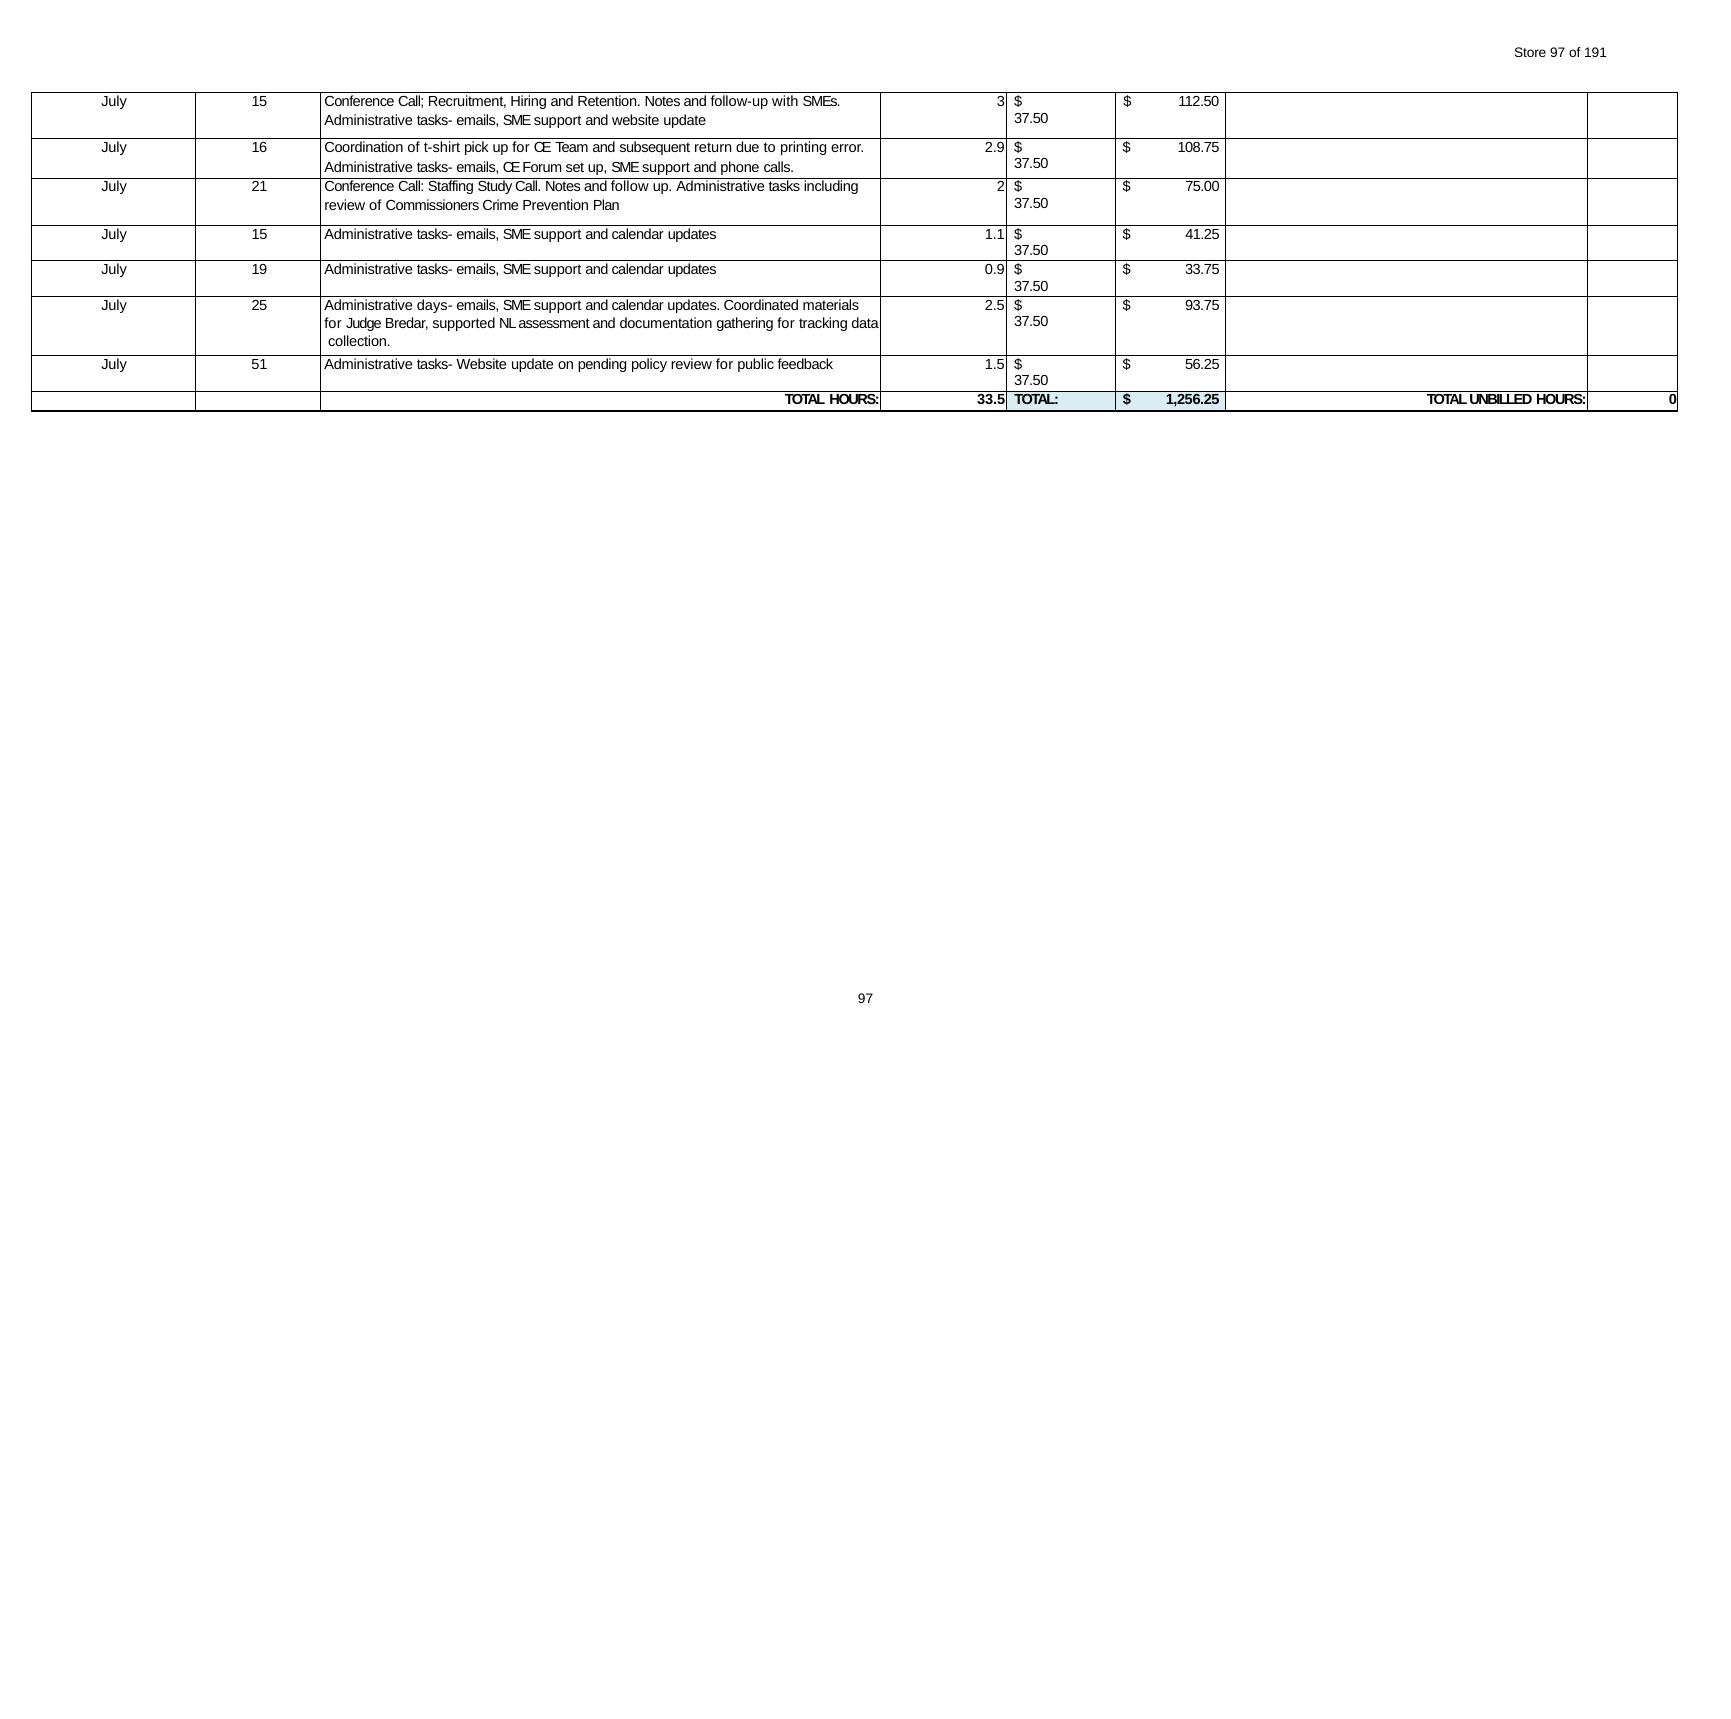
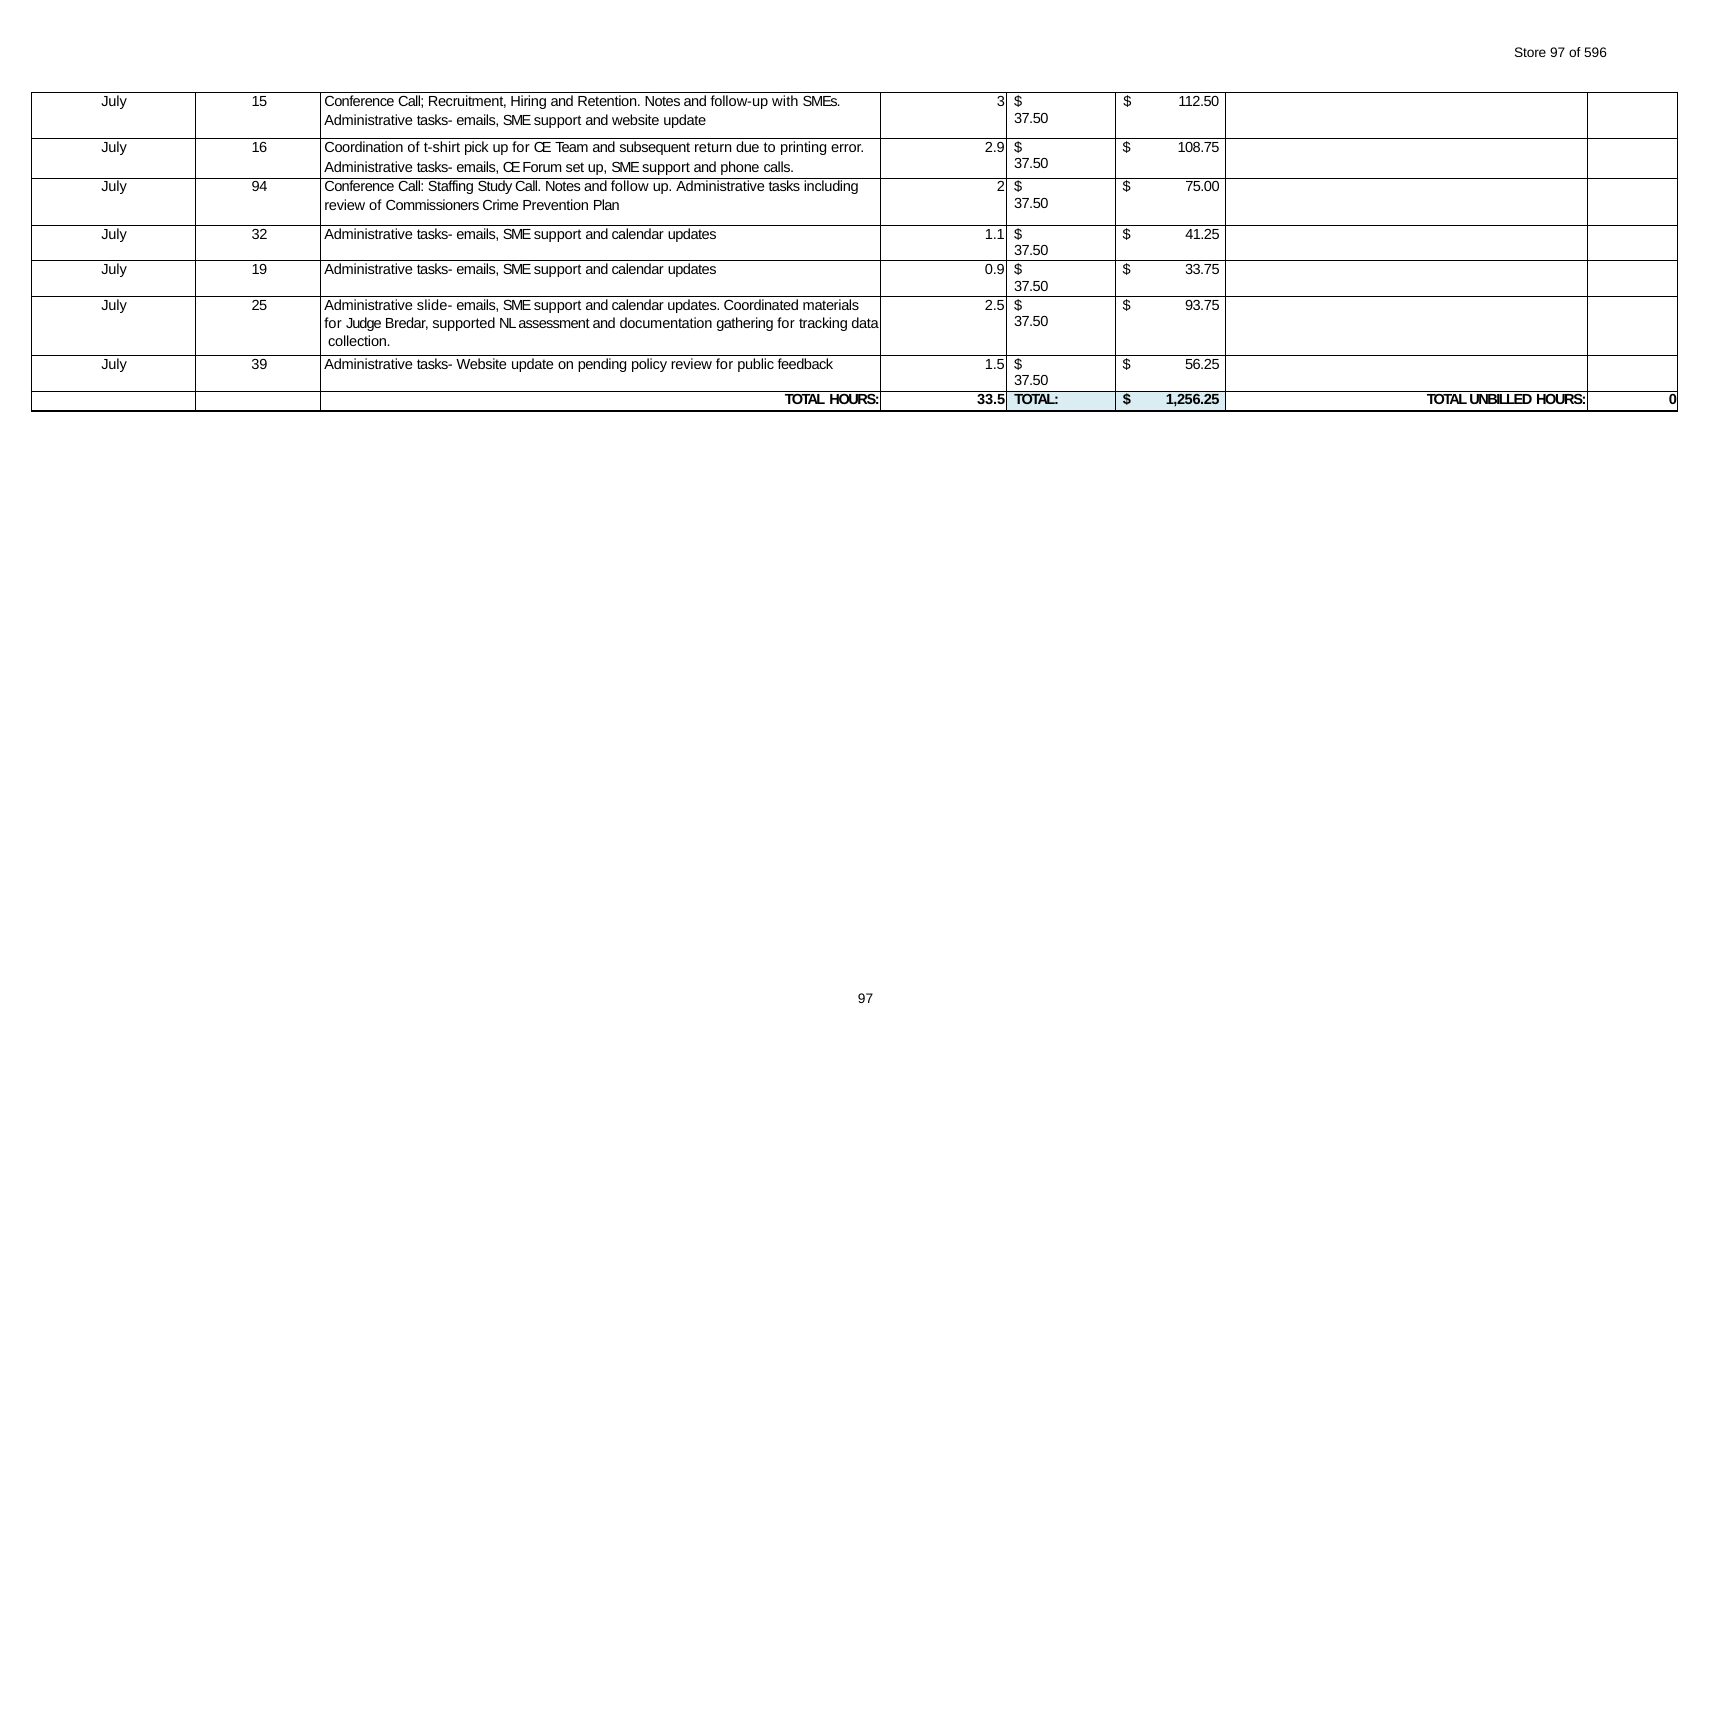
191: 191 -> 596
21: 21 -> 94
15 at (260, 234): 15 -> 32
days-: days- -> slide-
51: 51 -> 39
